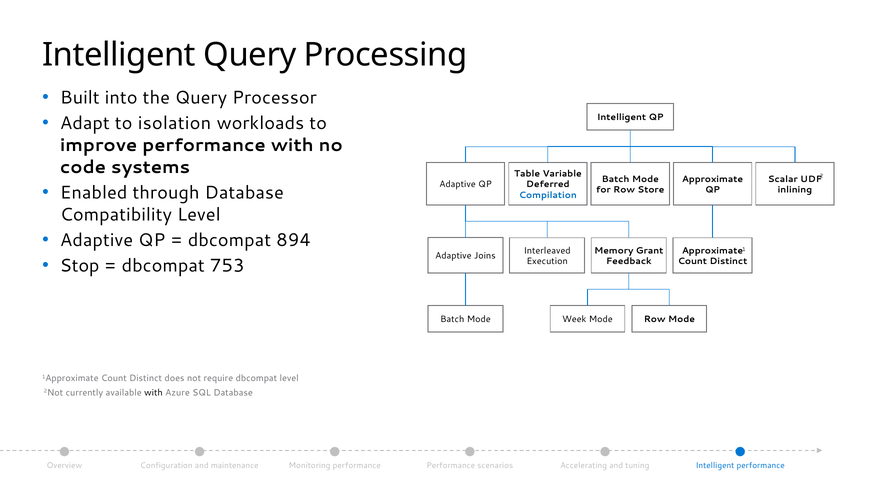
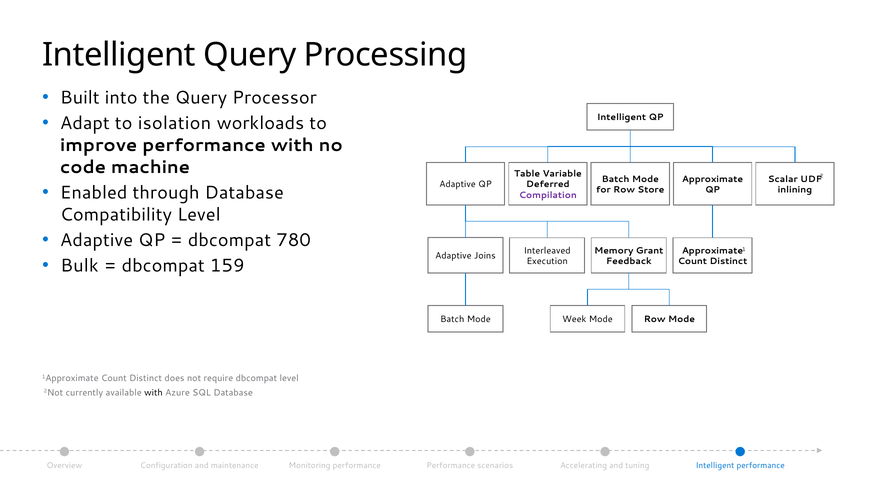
systems: systems -> machine
Compilation colour: blue -> purple
894: 894 -> 780
Stop: Stop -> Bulk
753: 753 -> 159
